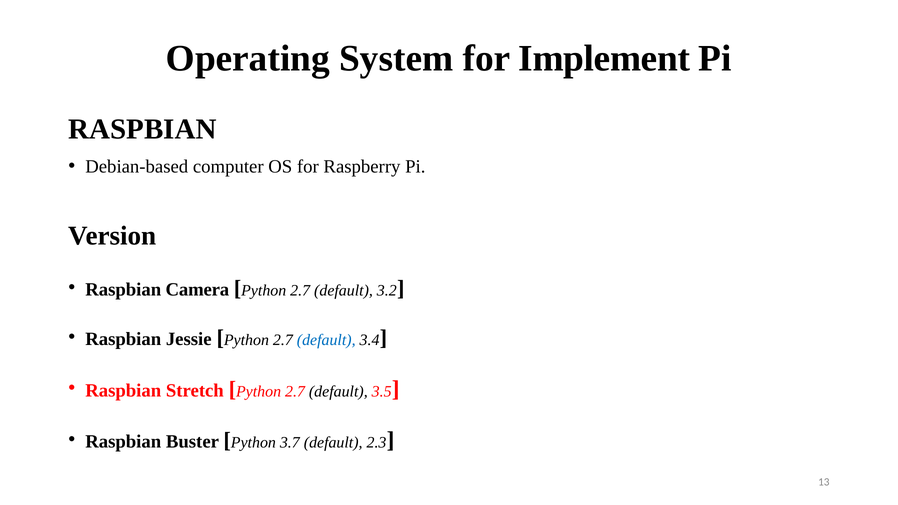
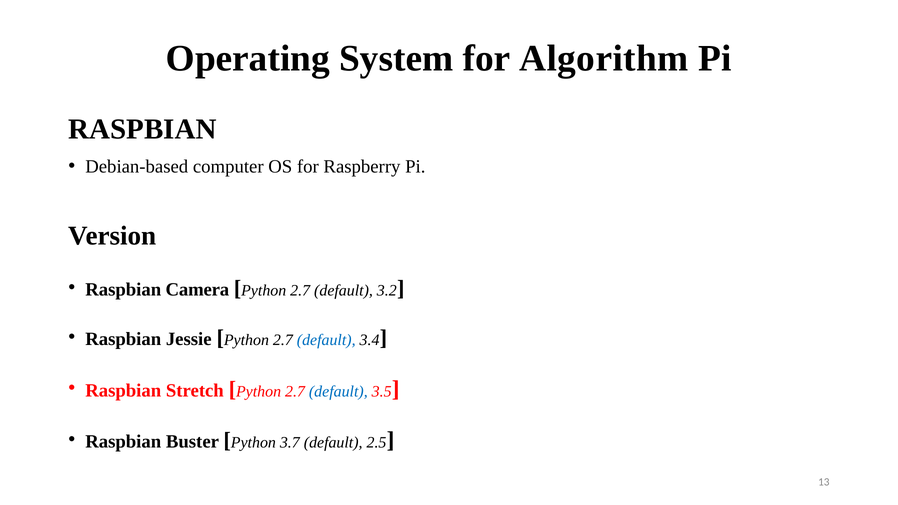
Implement: Implement -> Algorithm
default at (338, 391) colour: black -> blue
2.3: 2.3 -> 2.5
